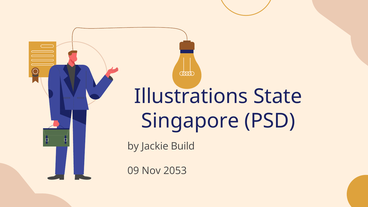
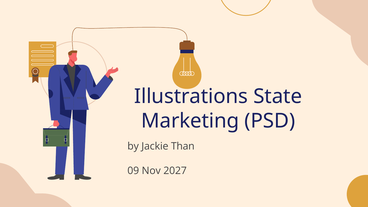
Singapore: Singapore -> Marketing
Build: Build -> Than
2053: 2053 -> 2027
